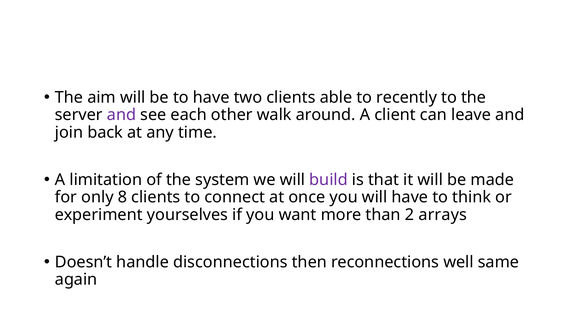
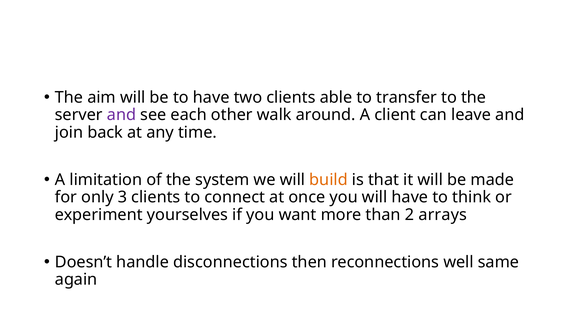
recently: recently -> transfer
build colour: purple -> orange
8: 8 -> 3
